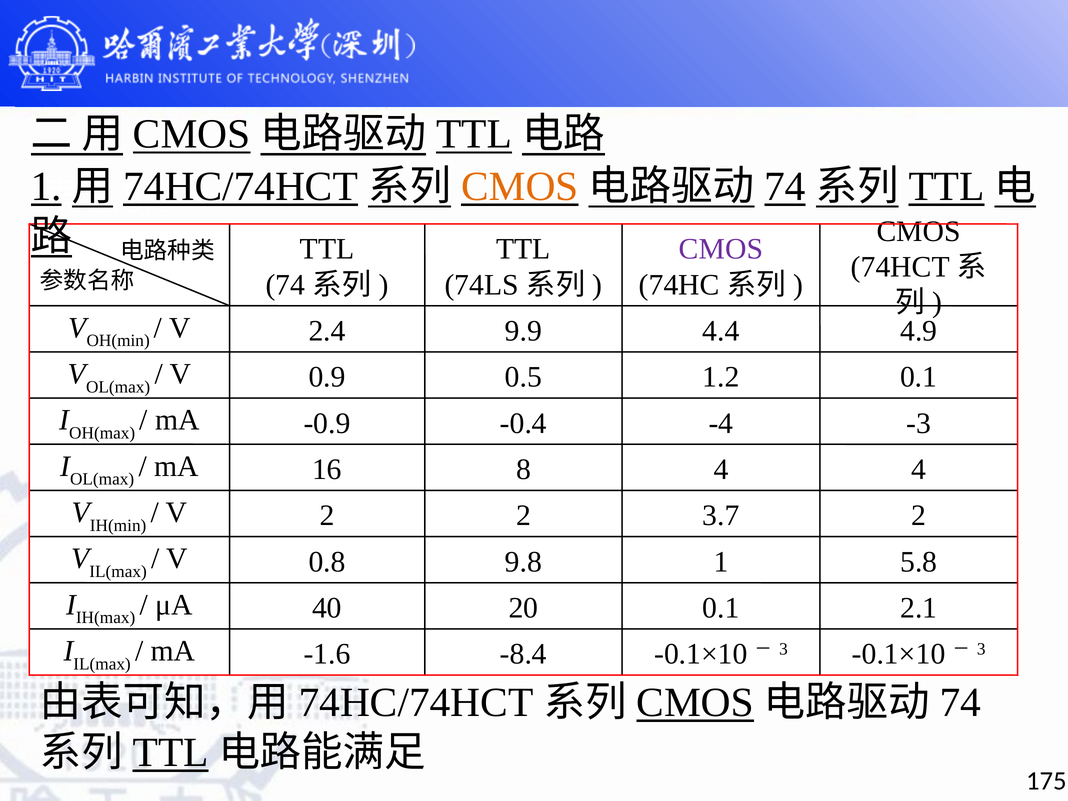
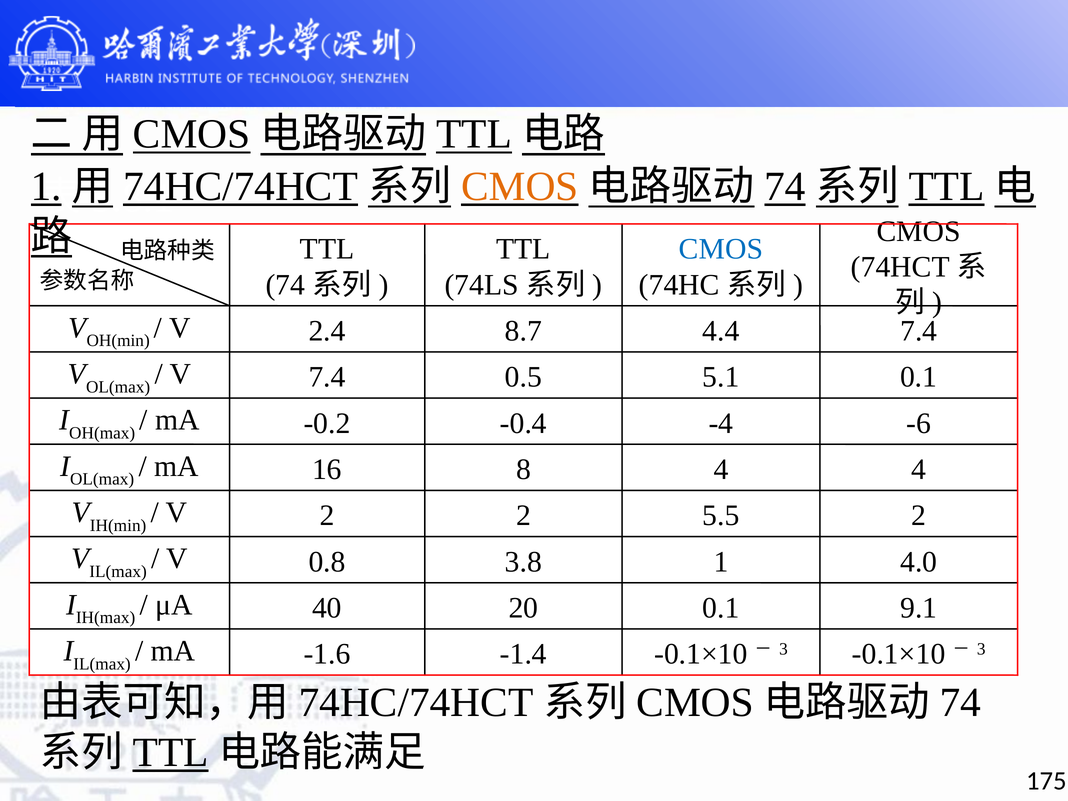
CMOS at (721, 249) colour: purple -> blue
9.9: 9.9 -> 8.7
4.9 at (919, 331): 4.9 -> 7.4
0.9 at (327, 377): 0.9 -> 7.4
1.2: 1.2 -> 5.1
-0.9: -0.9 -> -0.2
-3: -3 -> -6
3.7: 3.7 -> 5.5
9.8: 9.8 -> 3.8
5.8: 5.8 -> 4.0
2.1: 2.1 -> 9.1
-8.4: -8.4 -> -1.4
CMOS at (695, 703) underline: present -> none
